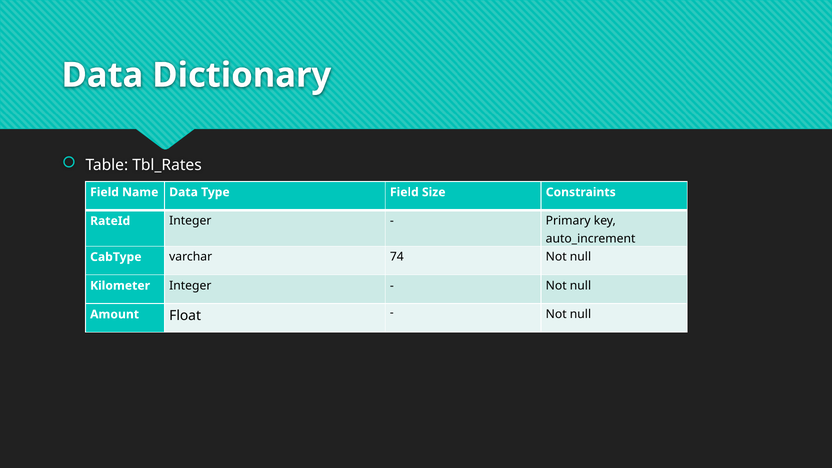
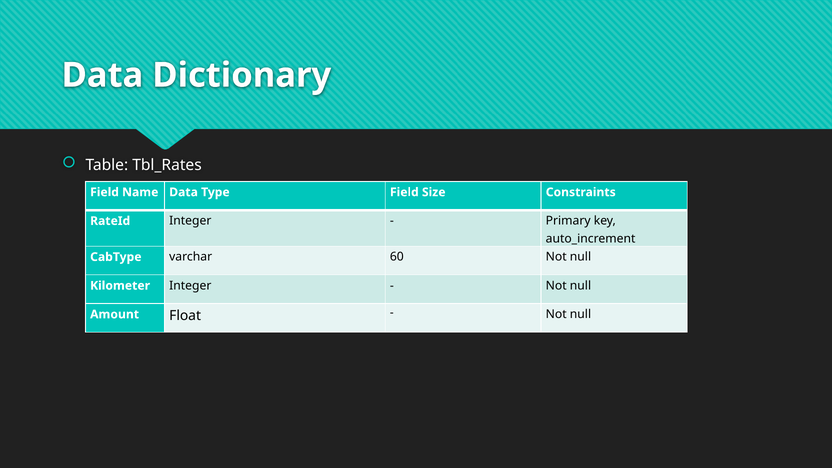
74: 74 -> 60
